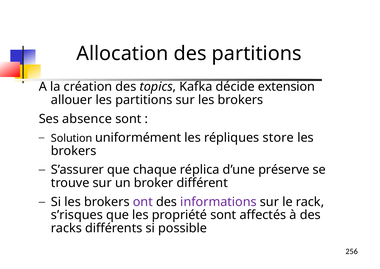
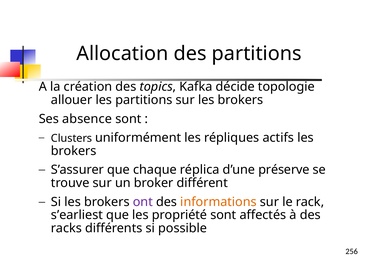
extension: extension -> topologie
Solution: Solution -> Clusters
store: store -> actifs
informations colour: purple -> orange
s’risques: s’risques -> s’earliest
